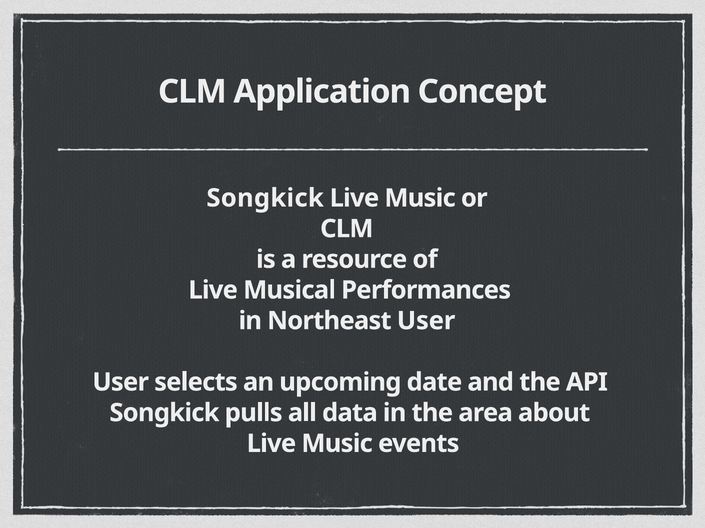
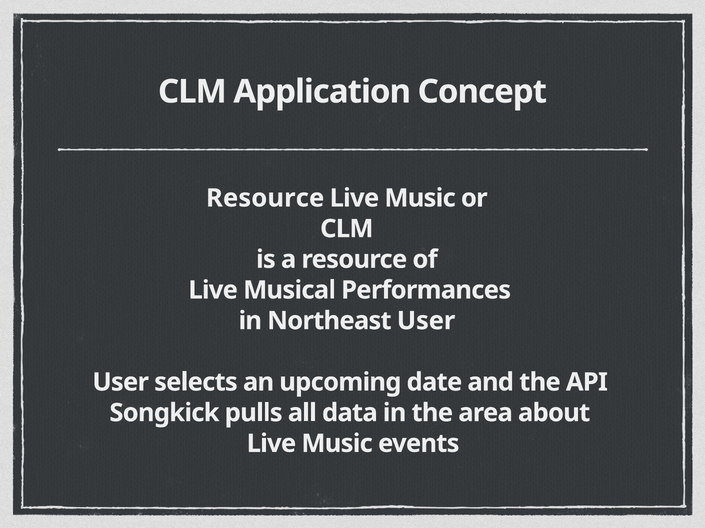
Songkick at (265, 198): Songkick -> Resource
